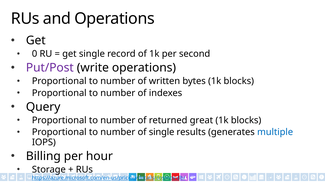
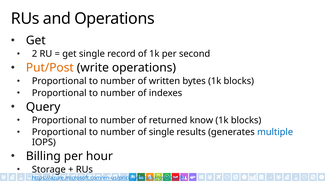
0: 0 -> 2
Put/Post colour: purple -> orange
great: great -> know
